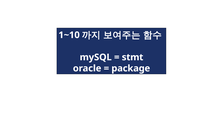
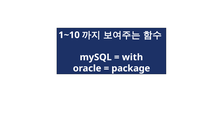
stmt: stmt -> with
